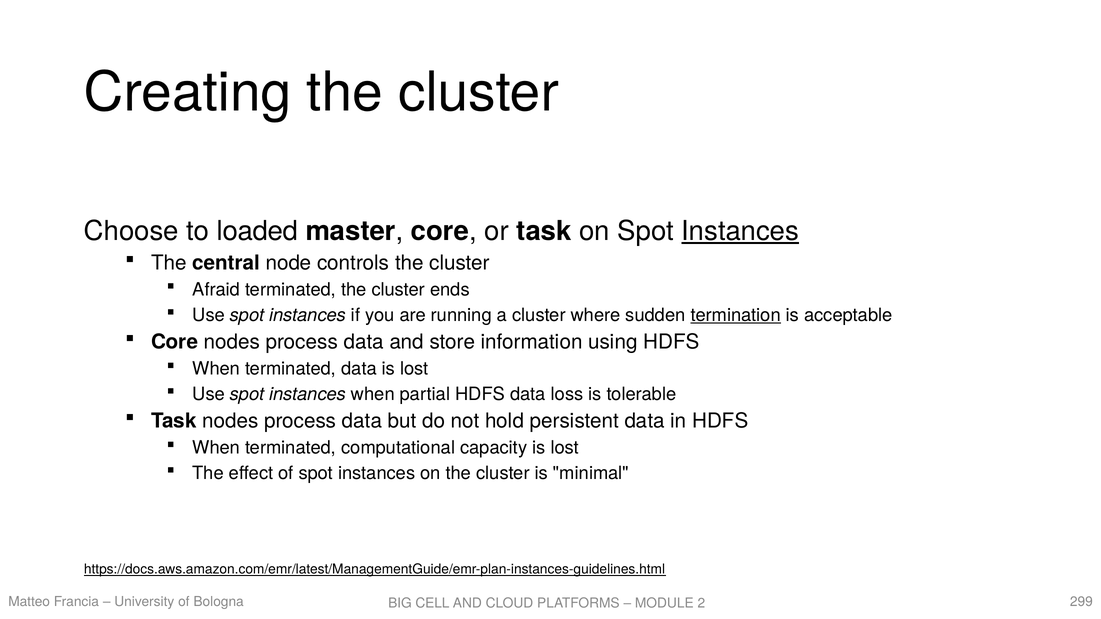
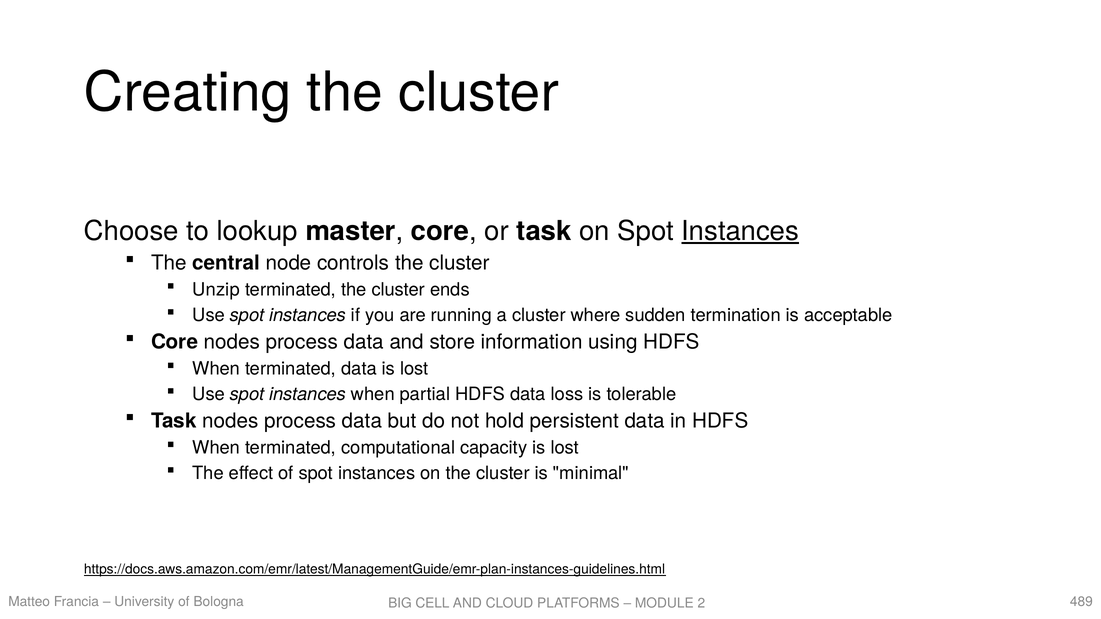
loaded: loaded -> lookup
Afraid: Afraid -> Unzip
termination underline: present -> none
299: 299 -> 489
